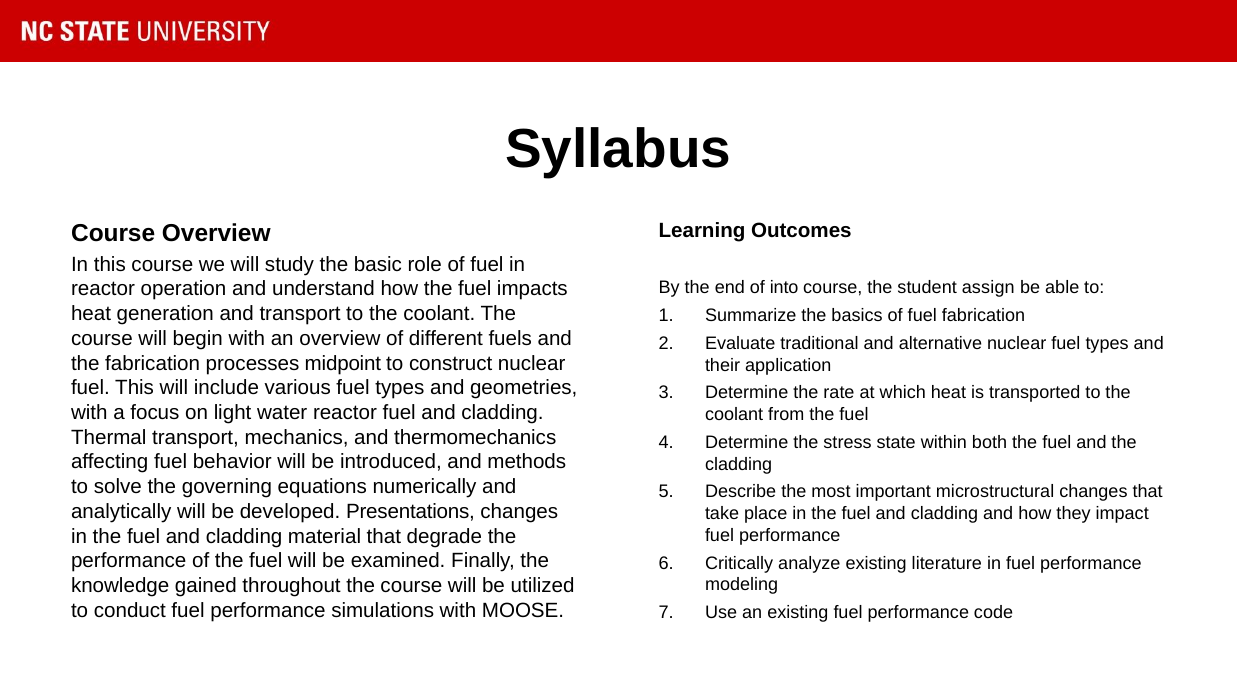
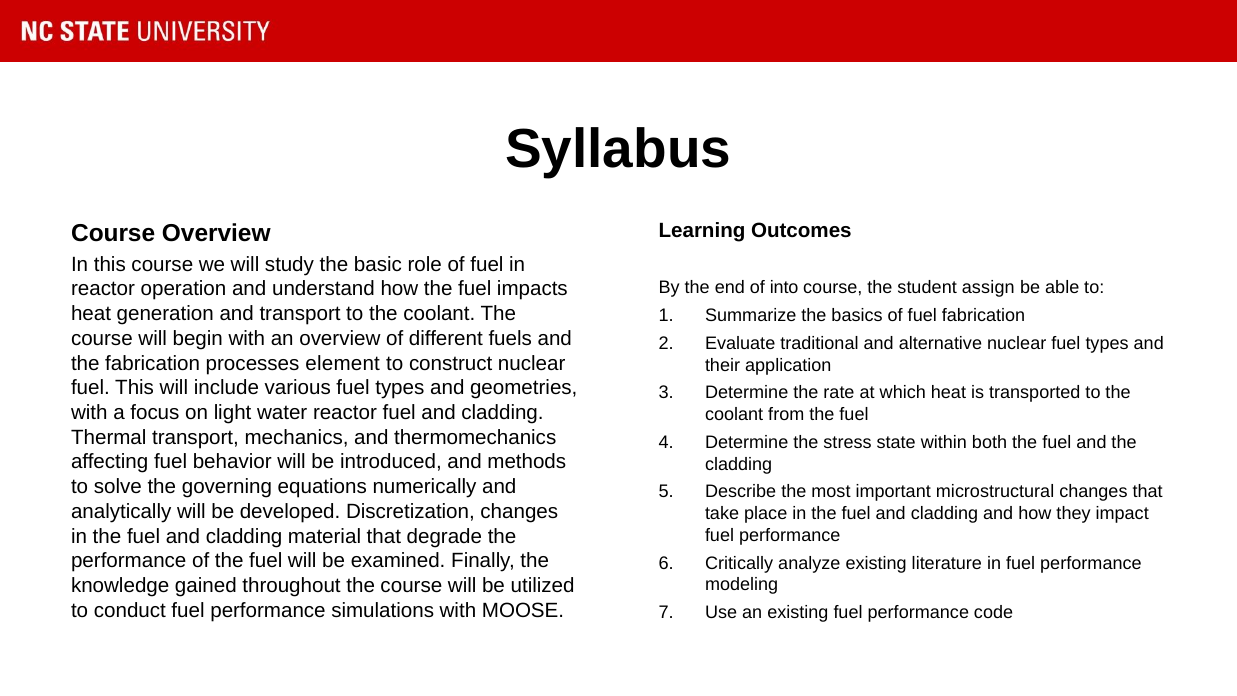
midpoint: midpoint -> element
Presentations: Presentations -> Discretization
